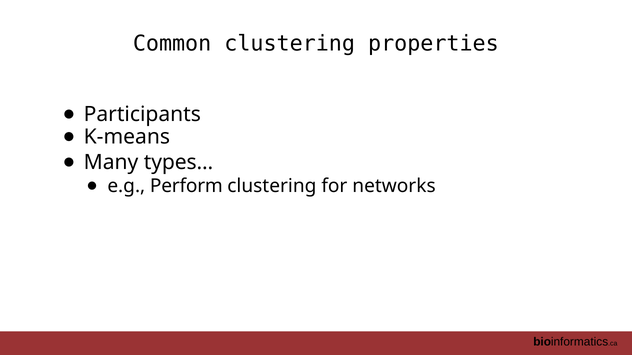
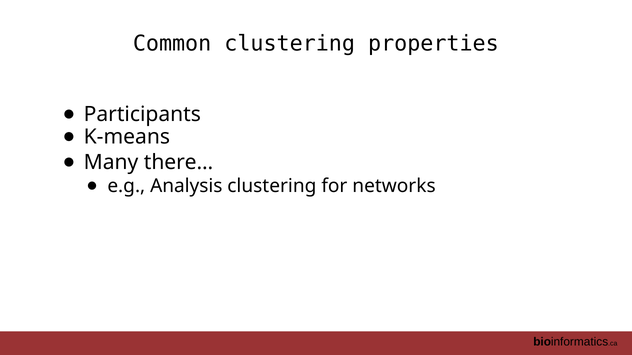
types…: types… -> there…
Perform: Perform -> Analysis
